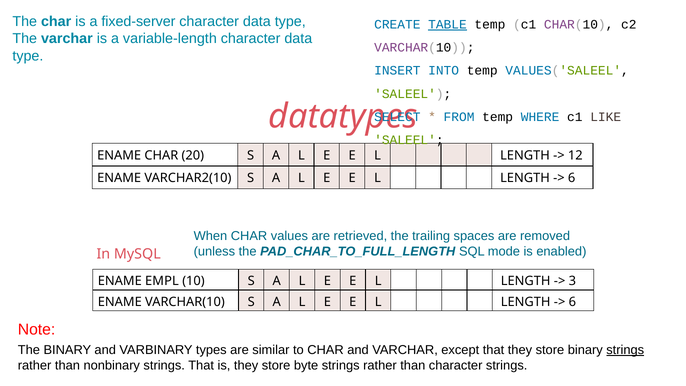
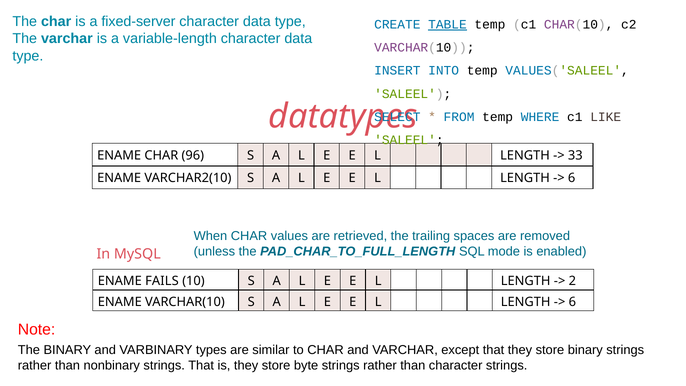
20: 20 -> 96
12: 12 -> 33
EMPL: EMPL -> FAILS
3: 3 -> 2
strings at (625, 350) underline: present -> none
